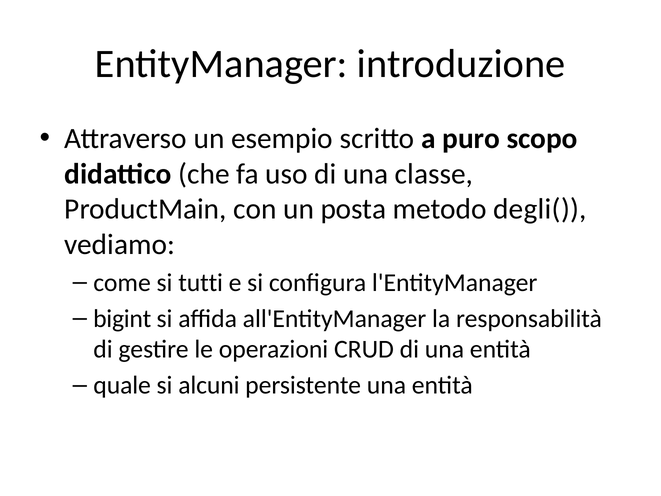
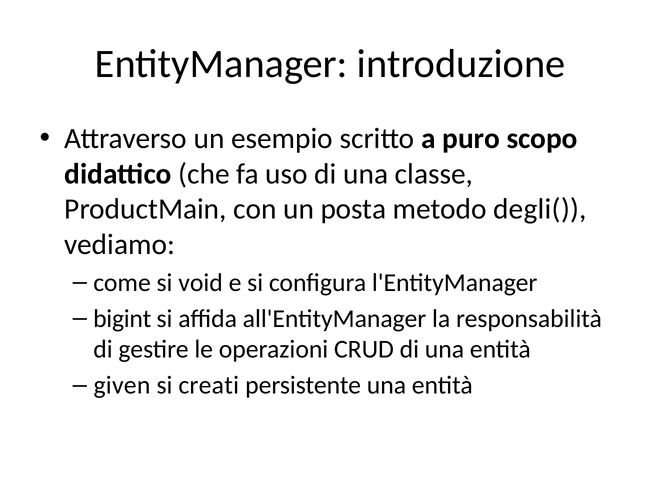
tutti: tutti -> void
quale: quale -> given
alcuni: alcuni -> creati
